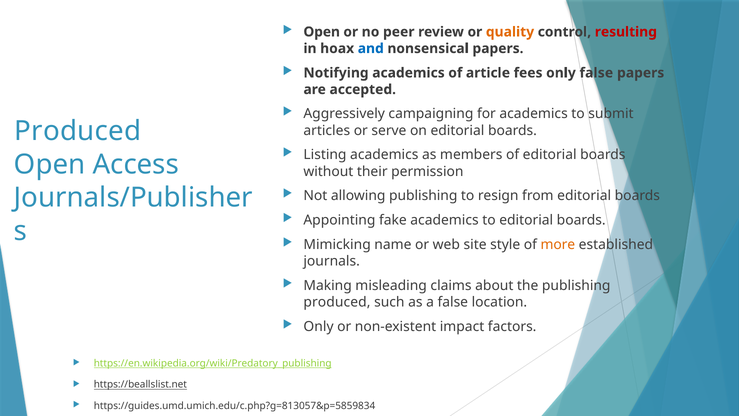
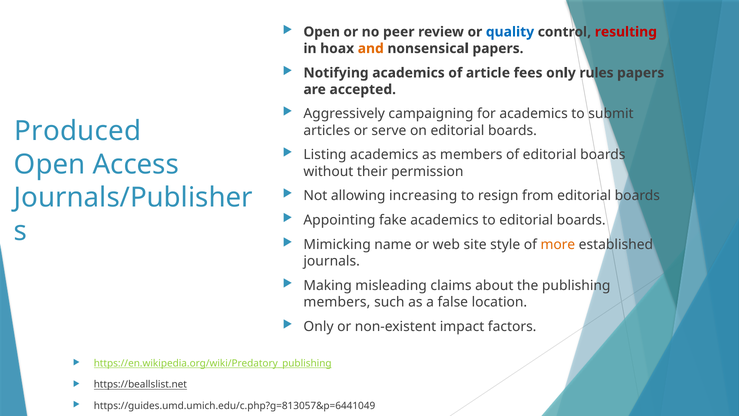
quality colour: orange -> blue
and colour: blue -> orange
only false: false -> rules
allowing publishing: publishing -> increasing
produced at (337, 302): produced -> members
https://guides.umd.umich.edu/c.php?g=813057&p=5859834: https://guides.umd.umich.edu/c.php?g=813057&p=5859834 -> https://guides.umd.umich.edu/c.php?g=813057&p=6441049
